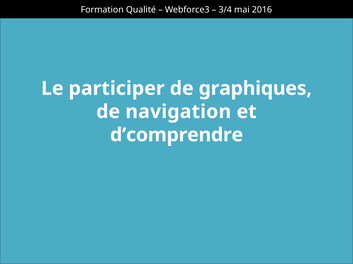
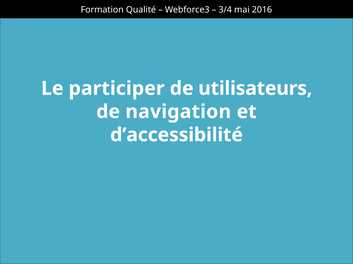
graphiques: graphiques -> utilisateurs
d’comprendre: d’comprendre -> d’accessibilité
